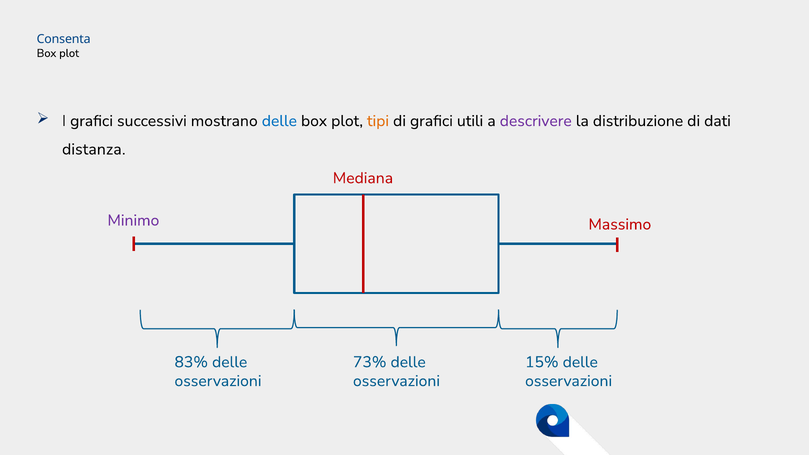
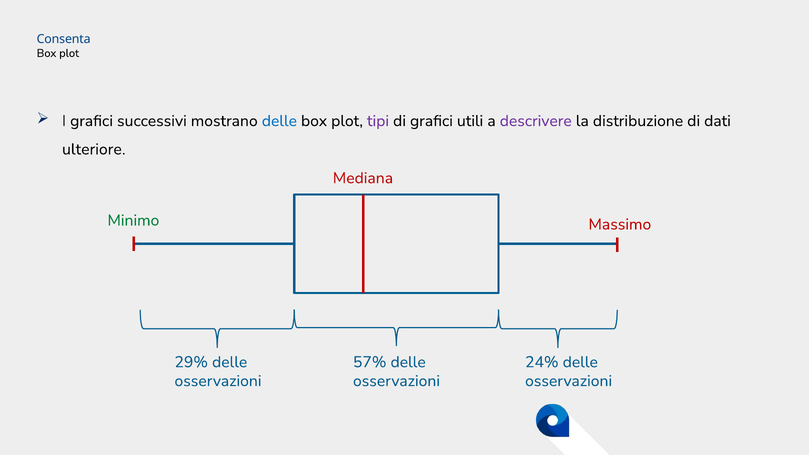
tipi colour: orange -> purple
distanza: distanza -> ulteriore
Minimo colour: purple -> green
83%: 83% -> 29%
73%: 73% -> 57%
15%: 15% -> 24%
